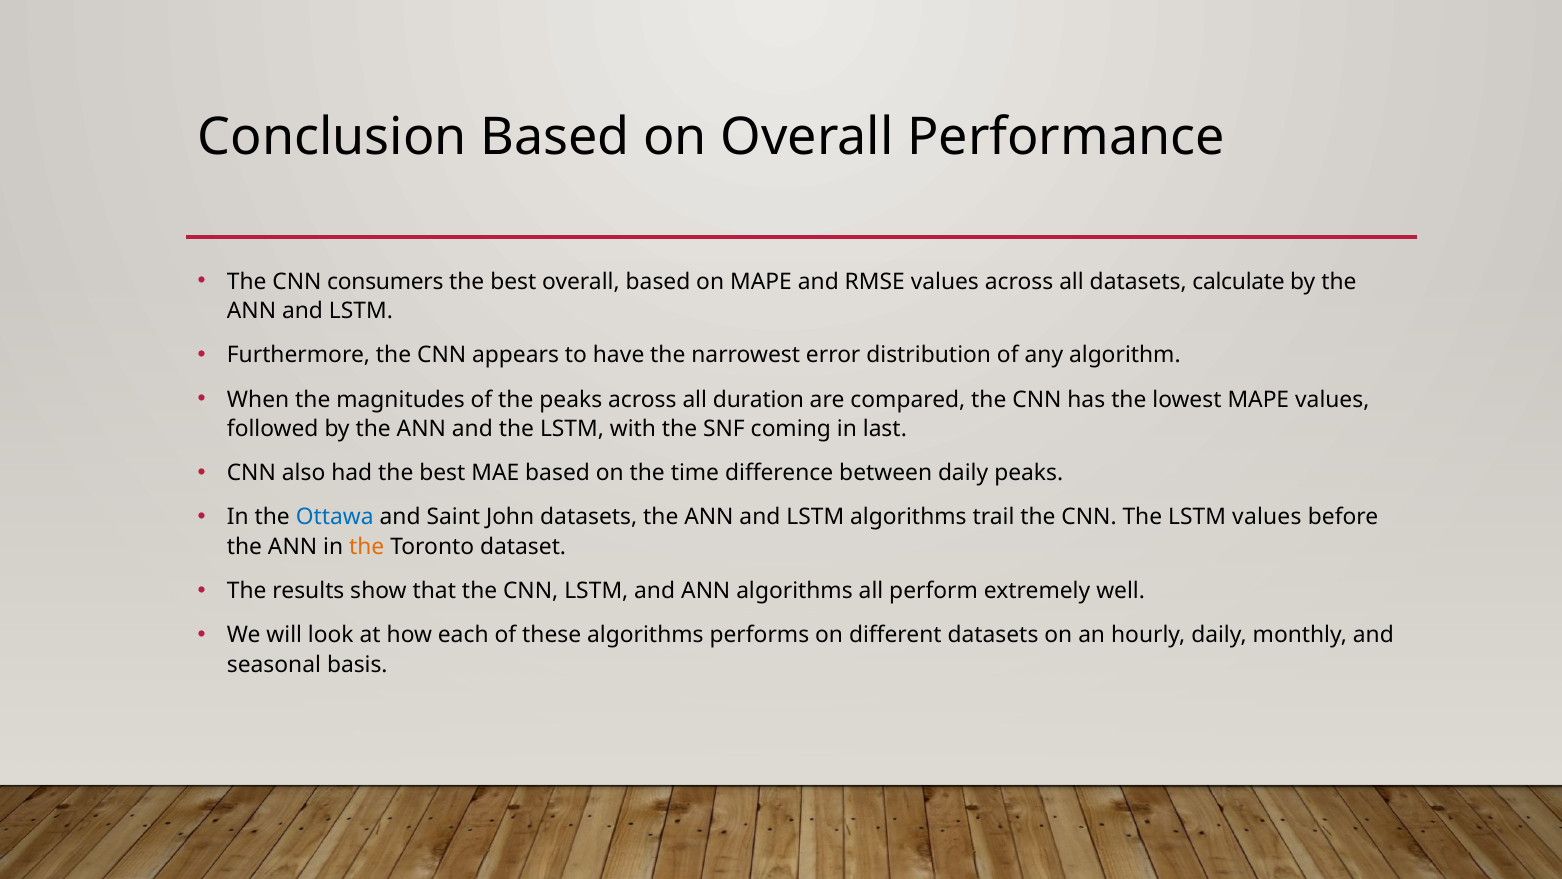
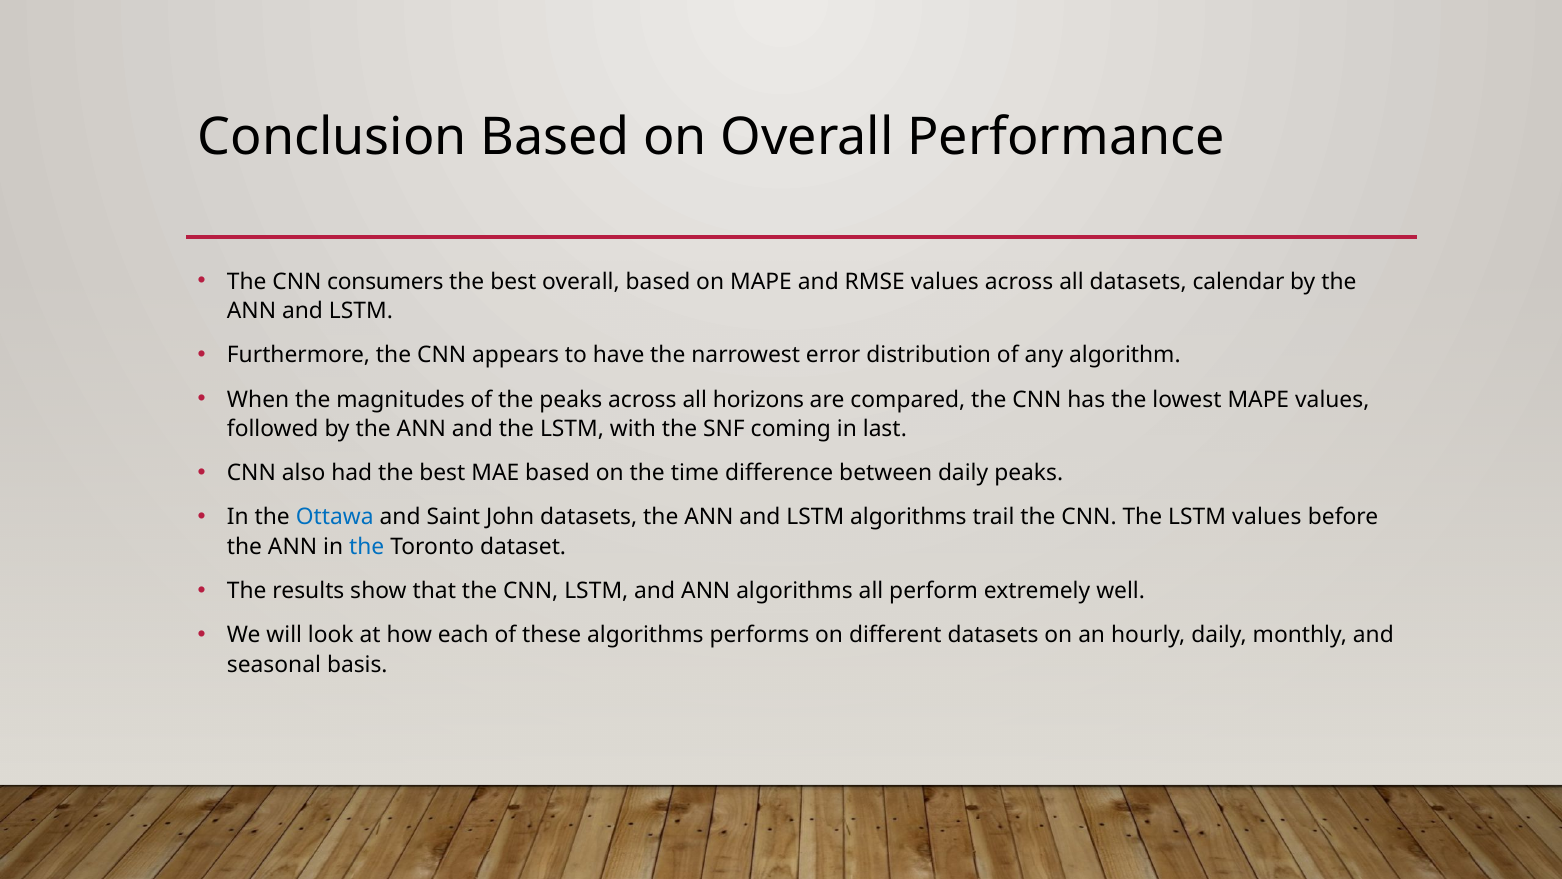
calculate: calculate -> calendar
duration: duration -> horizons
the at (367, 547) colour: orange -> blue
